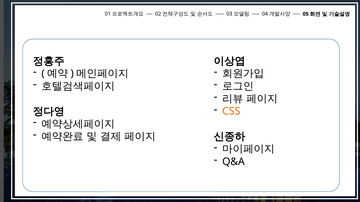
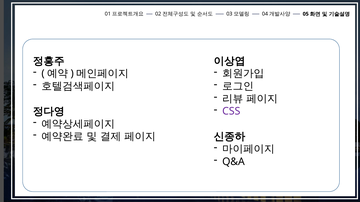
CSS colour: orange -> purple
